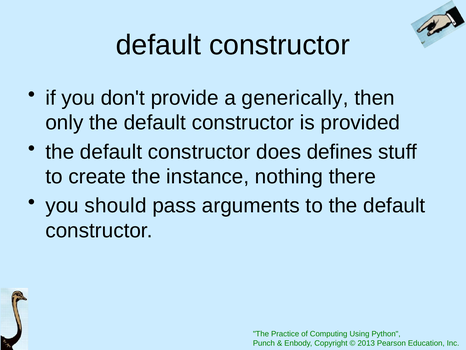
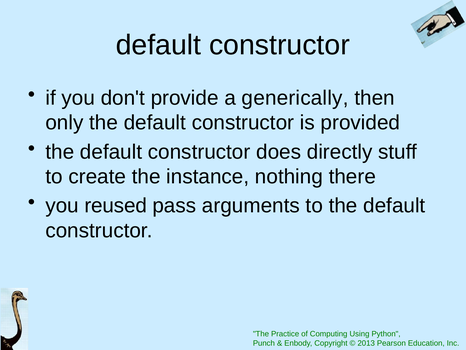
defines: defines -> directly
should: should -> reused
